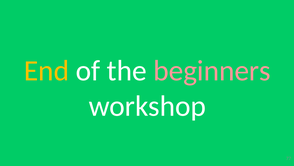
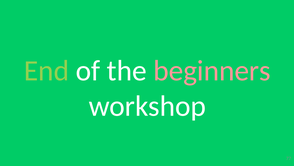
End colour: yellow -> light green
